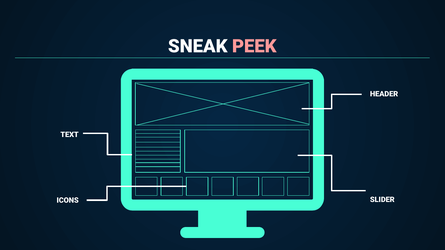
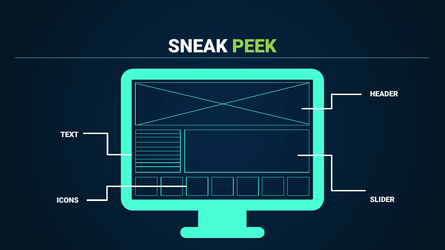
PEEK colour: pink -> light green
